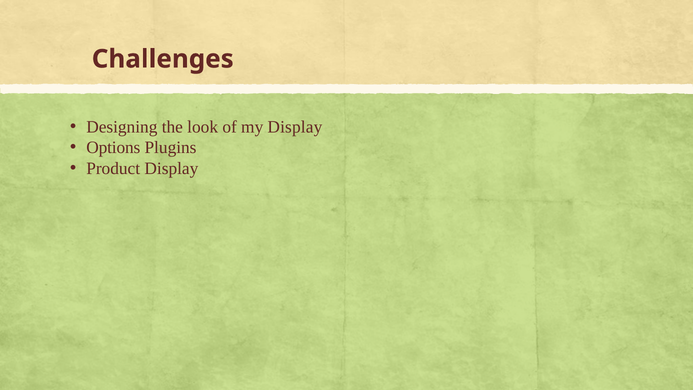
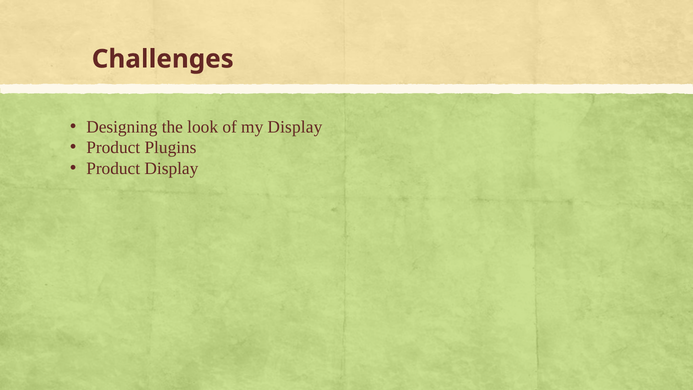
Options at (113, 148): Options -> Product
